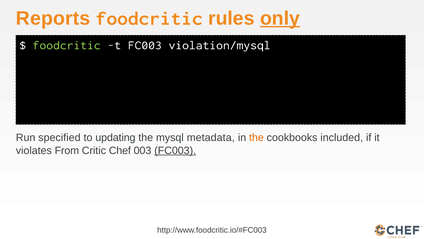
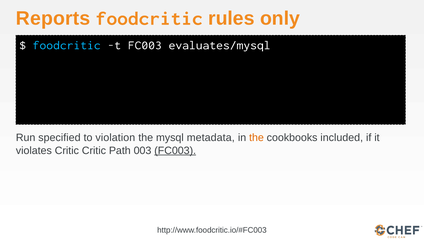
only underline: present -> none
foodcritic at (67, 45) colour: light green -> light blue
violation/mysql: violation/mysql -> evaluates/mysql
updating: updating -> violation
violates From: From -> Critic
Chef: Chef -> Path
